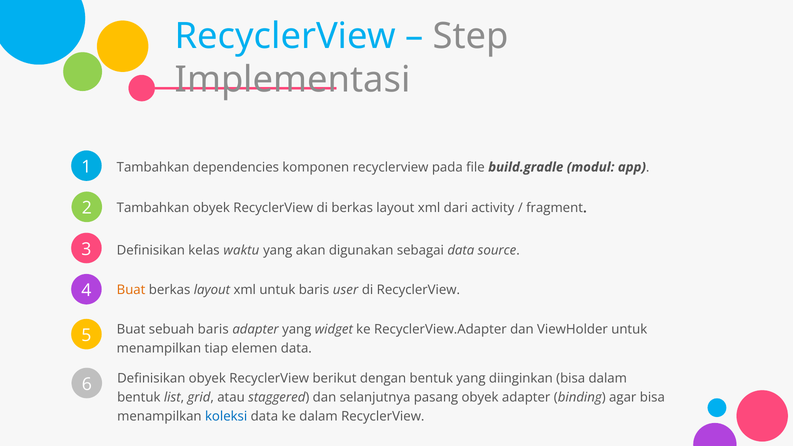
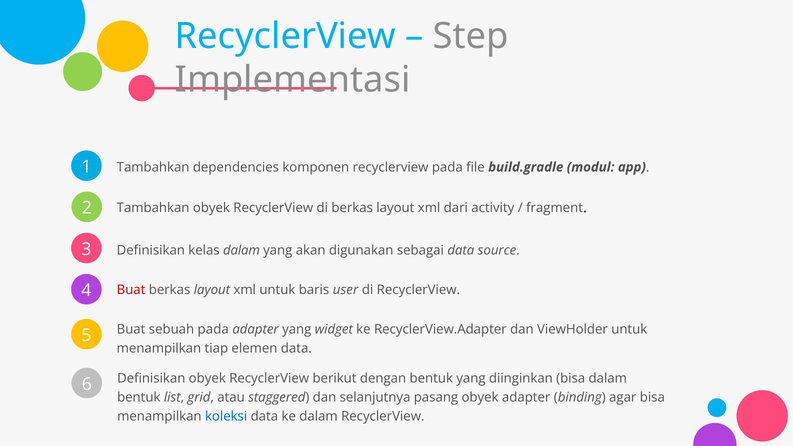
kelas waktu: waktu -> dalam
Buat at (131, 290) colour: orange -> red
sebuah baris: baris -> pada
